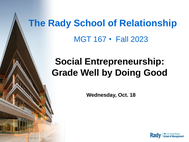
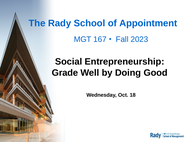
Relationship: Relationship -> Appointment
